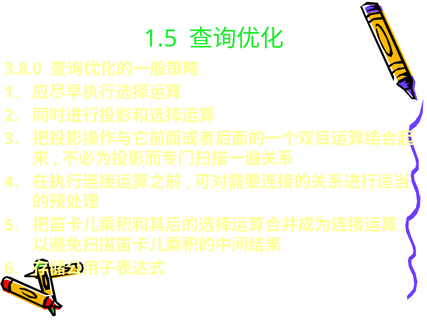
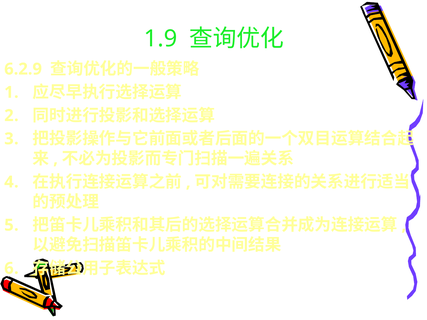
1.5: 1.5 -> 1.9
3.8.0: 3.8.0 -> 6.2.9
